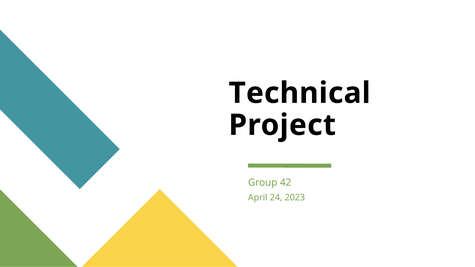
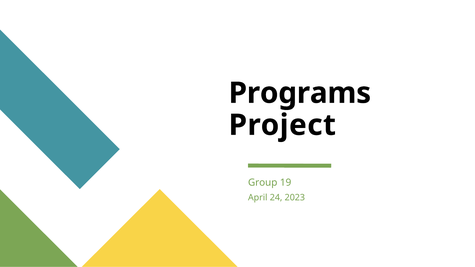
Technical: Technical -> Programs
42: 42 -> 19
